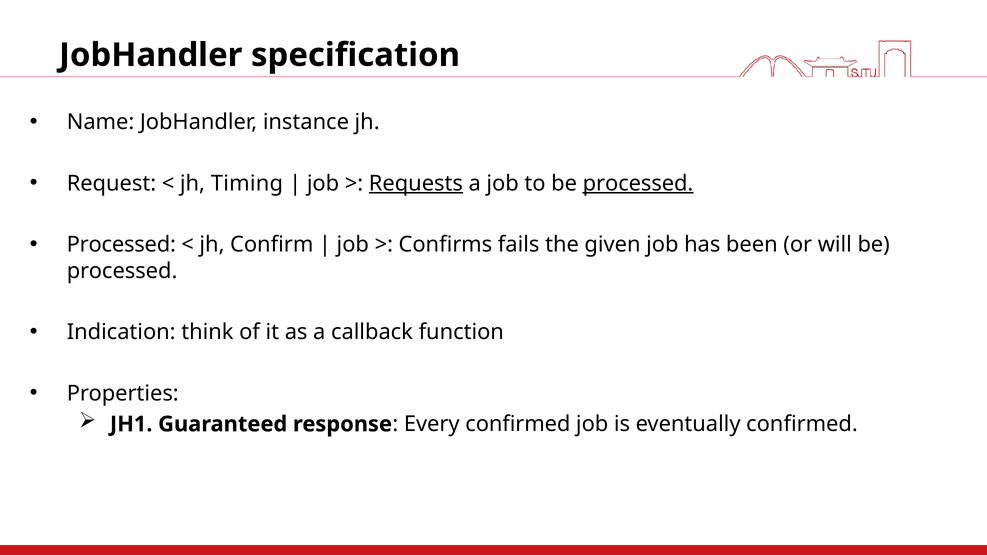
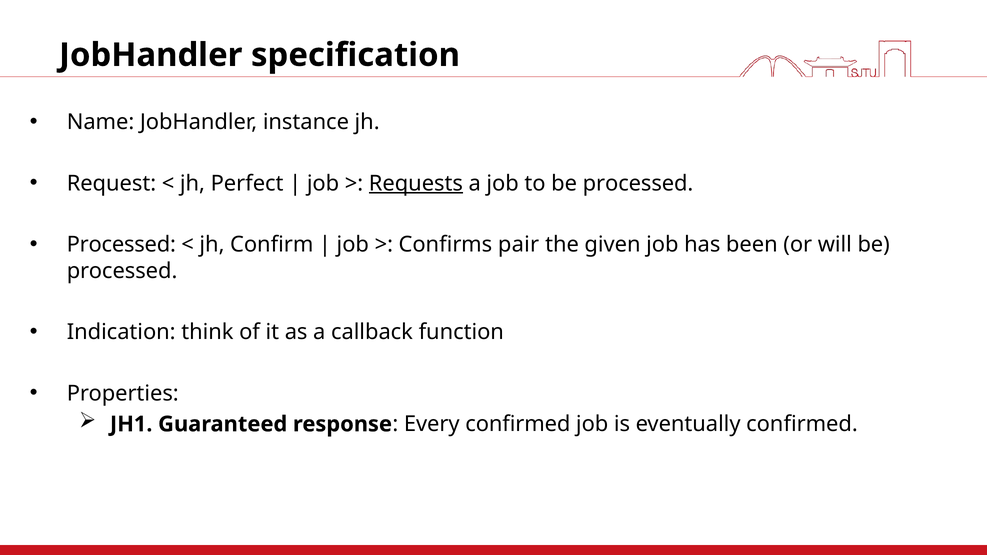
Timing: Timing -> Perfect
processed at (638, 183) underline: present -> none
fails: fails -> pair
